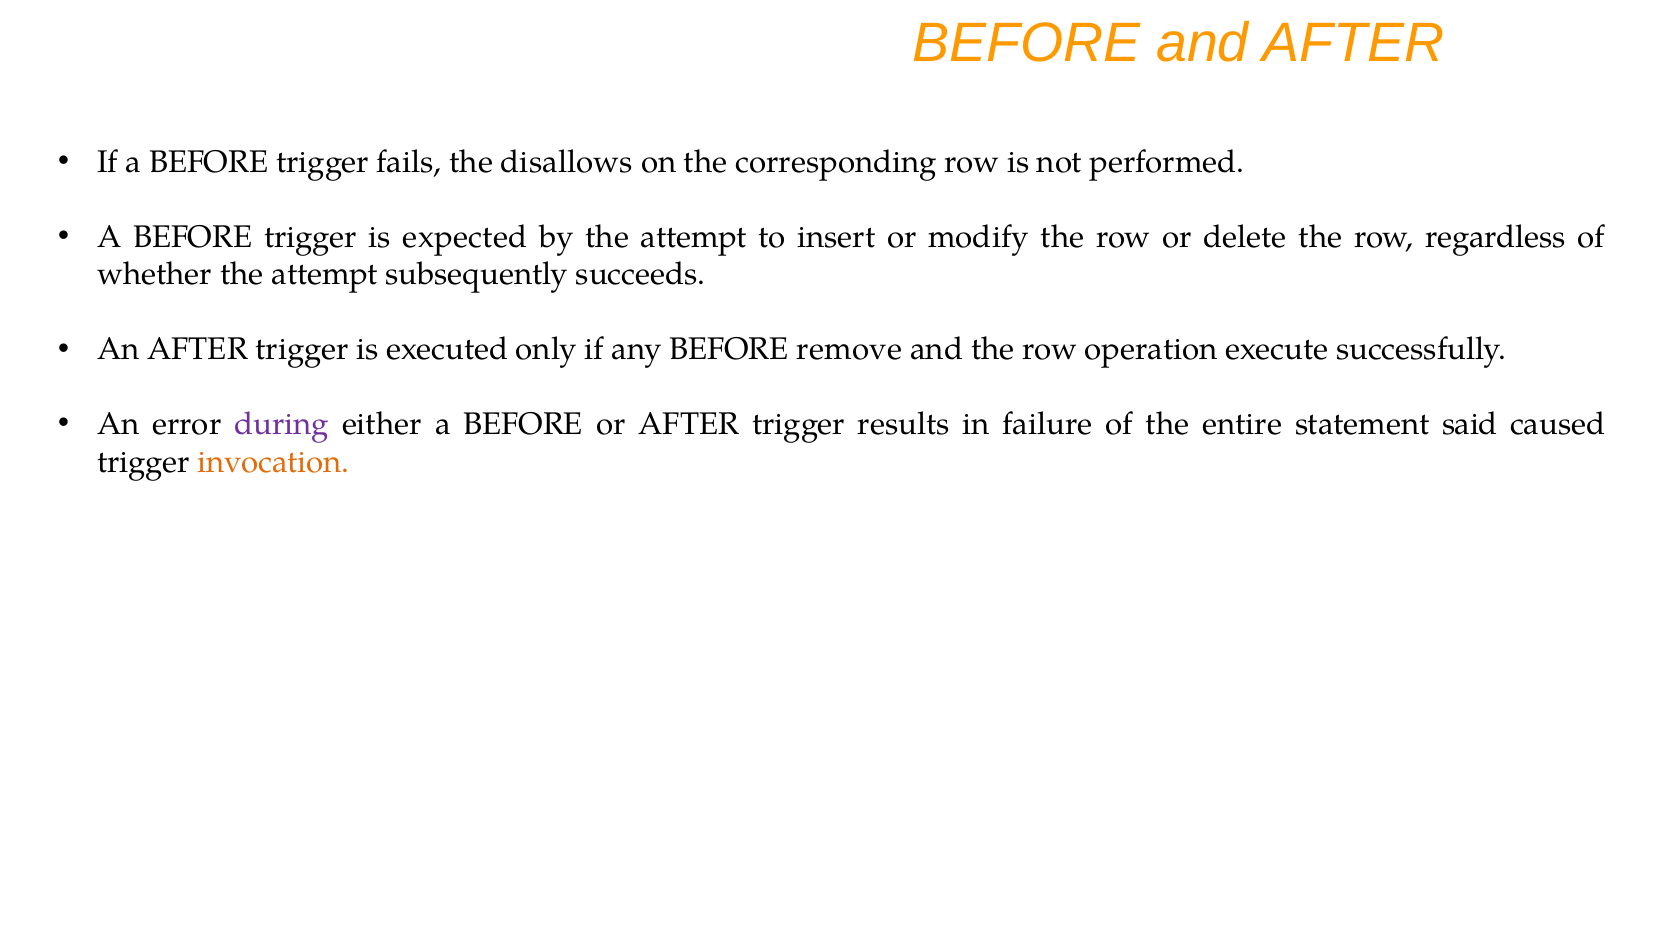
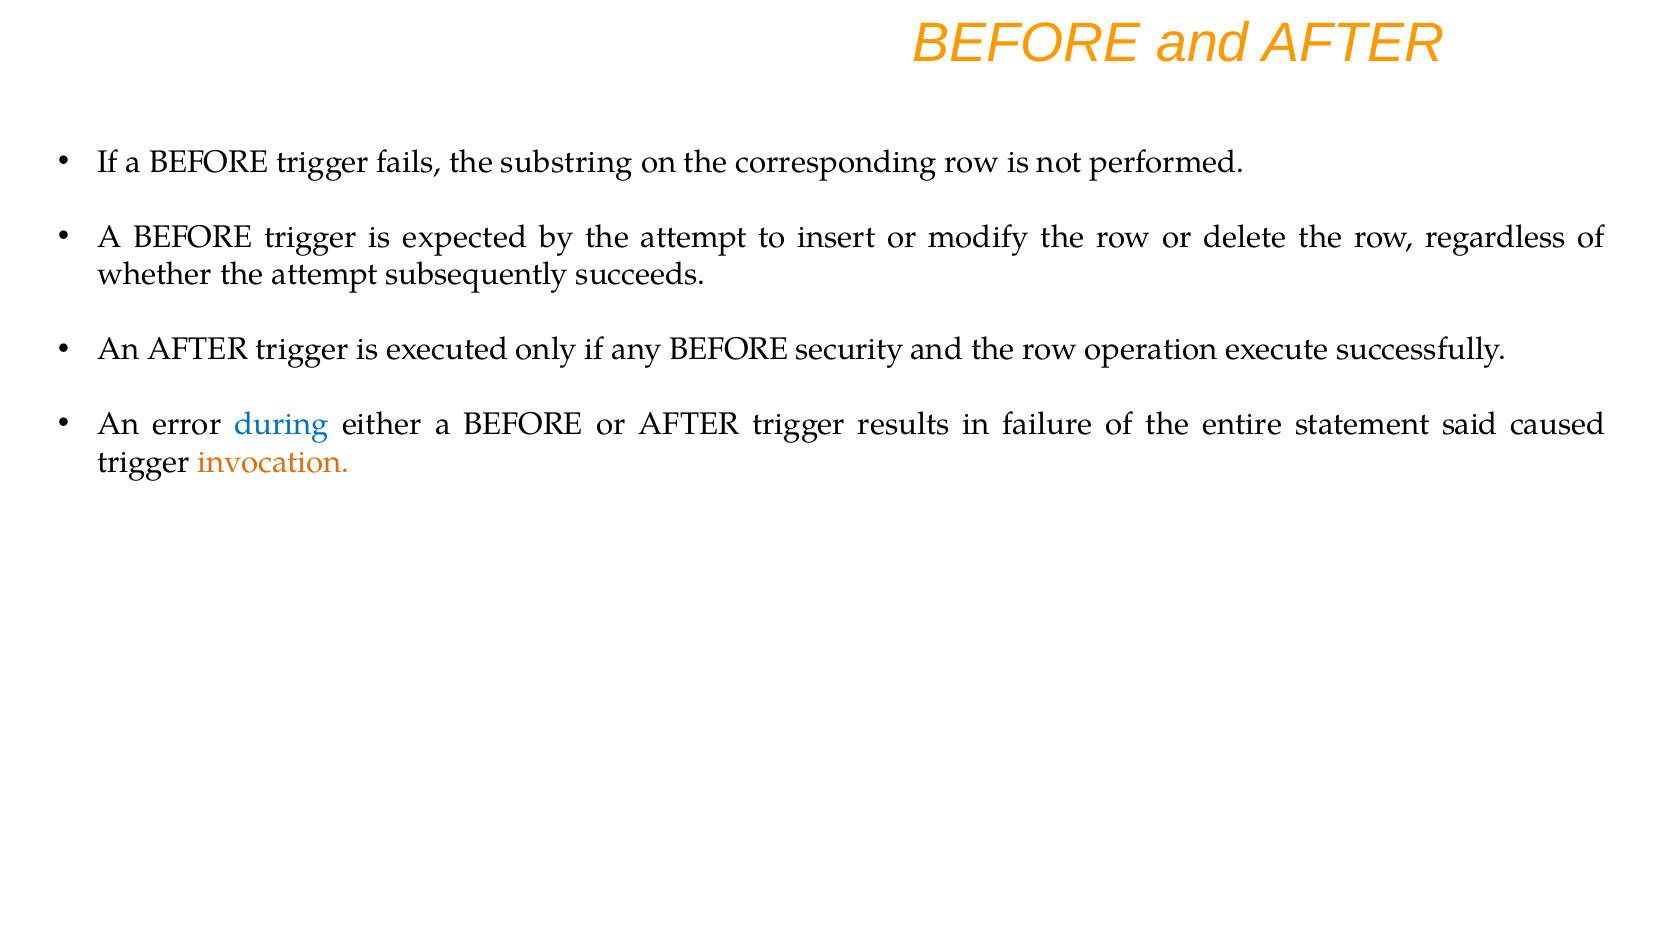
disallows: disallows -> substring
remove: remove -> security
during colour: purple -> blue
